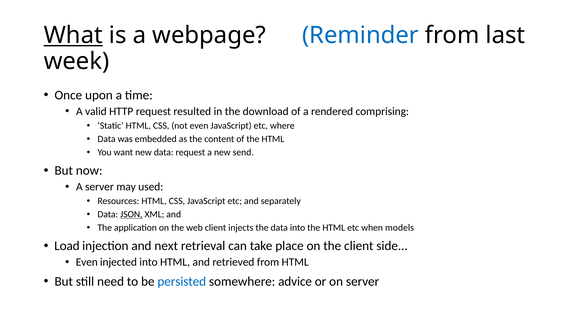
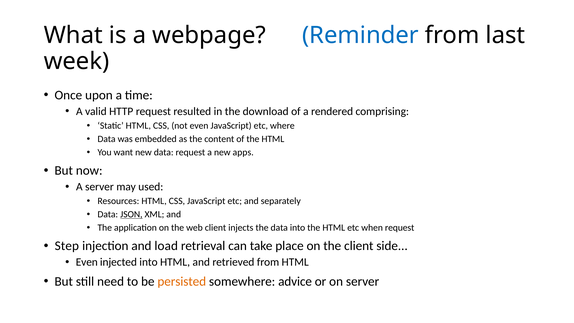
What underline: present -> none
send: send -> apps
when models: models -> request
Load: Load -> Step
next: next -> load
persisted colour: blue -> orange
